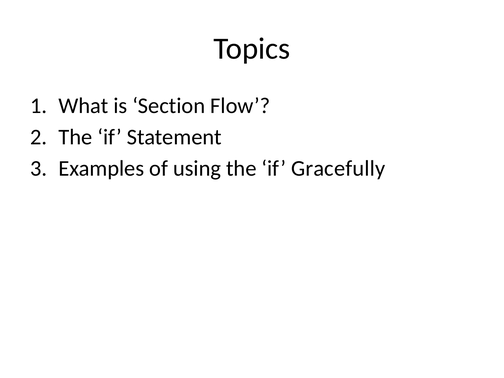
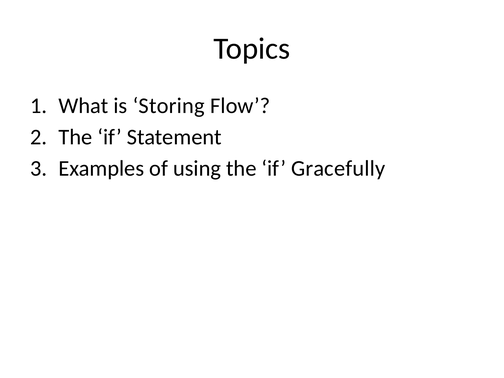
Section: Section -> Storing
